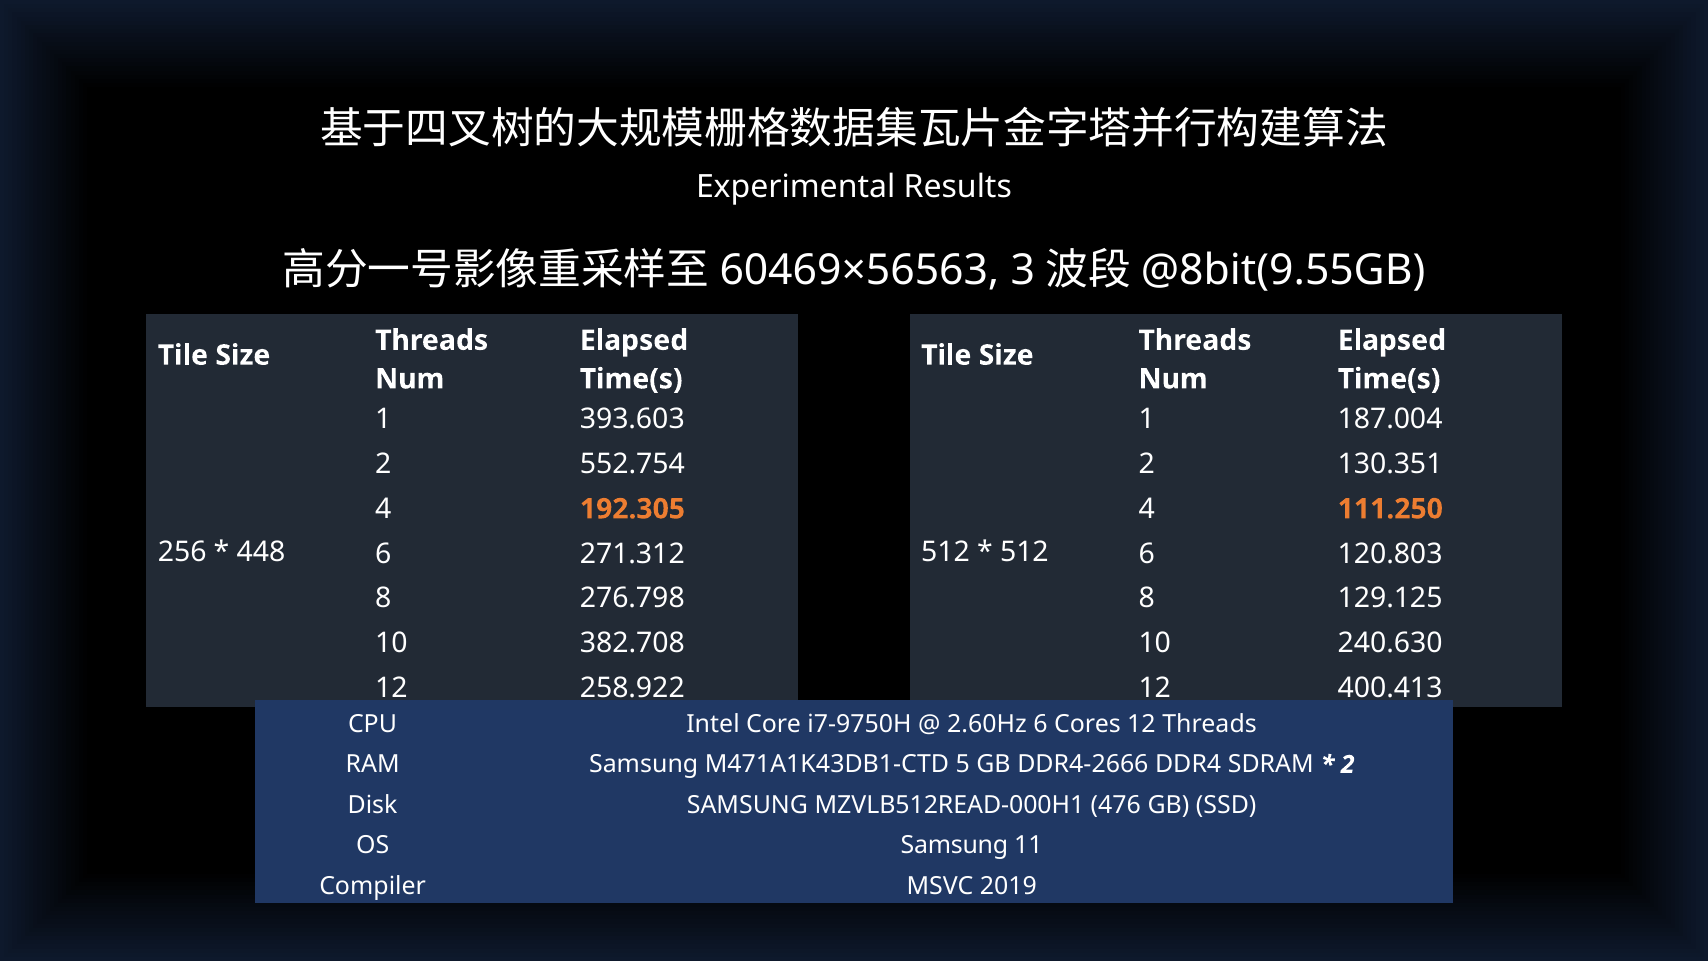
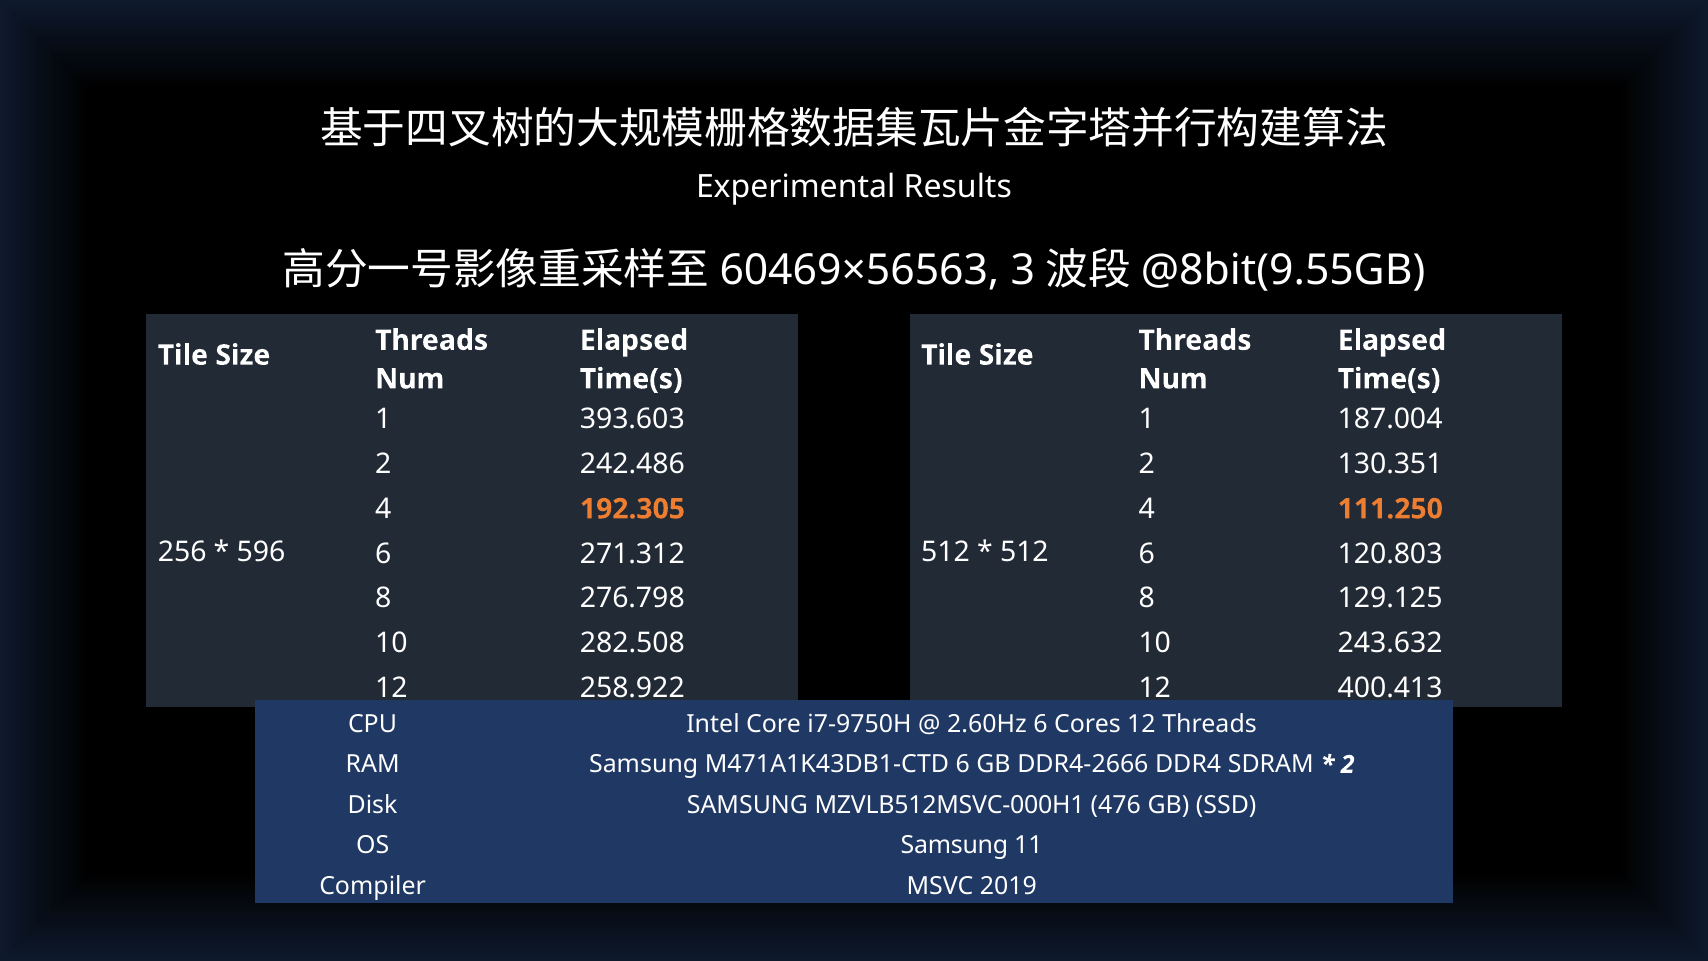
552.754: 552.754 -> 242.486
448: 448 -> 596
382.708: 382.708 -> 282.508
240.630: 240.630 -> 243.632
M471A1K43DB1-CTD 5: 5 -> 6
MZVLB512READ-000H1: MZVLB512READ-000H1 -> MZVLB512MSVC-000H1
